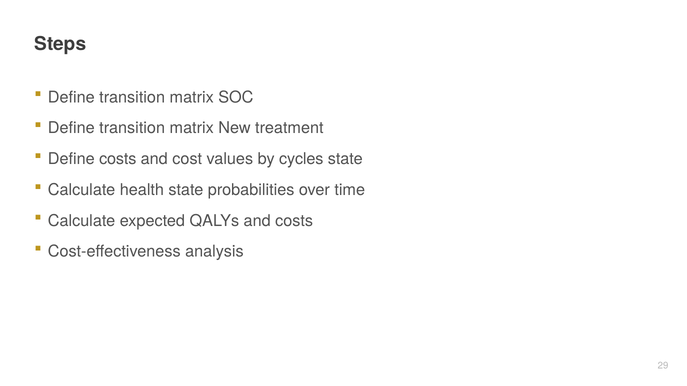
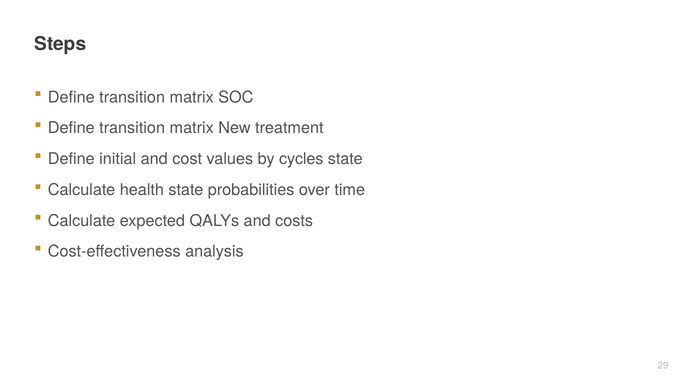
Define costs: costs -> initial
